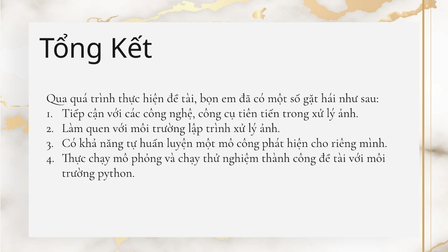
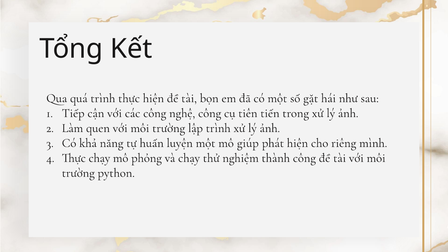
mô công: công -> giúp
